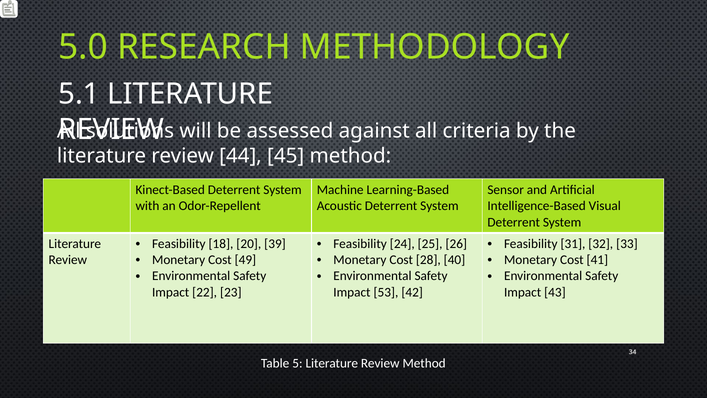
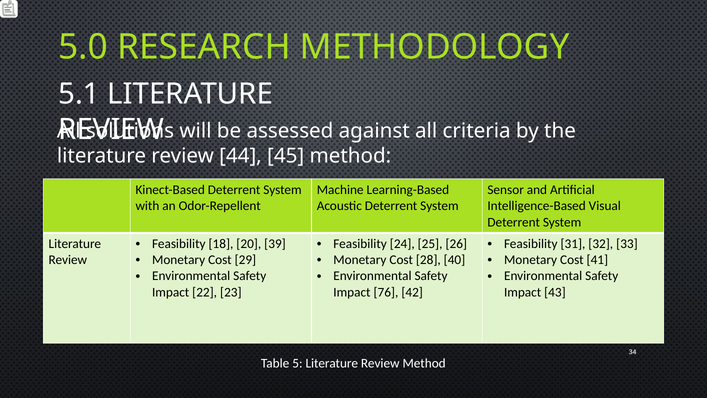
49: 49 -> 29
53: 53 -> 76
